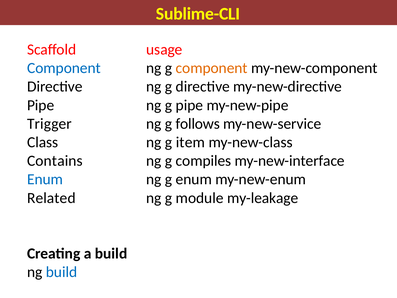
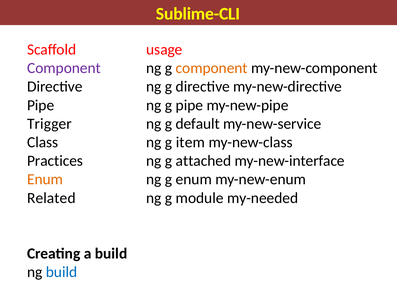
Component at (64, 68) colour: blue -> purple
follows: follows -> default
Contains: Contains -> Practices
compiles: compiles -> attached
Enum at (45, 179) colour: blue -> orange
my-leakage: my-leakage -> my-needed
